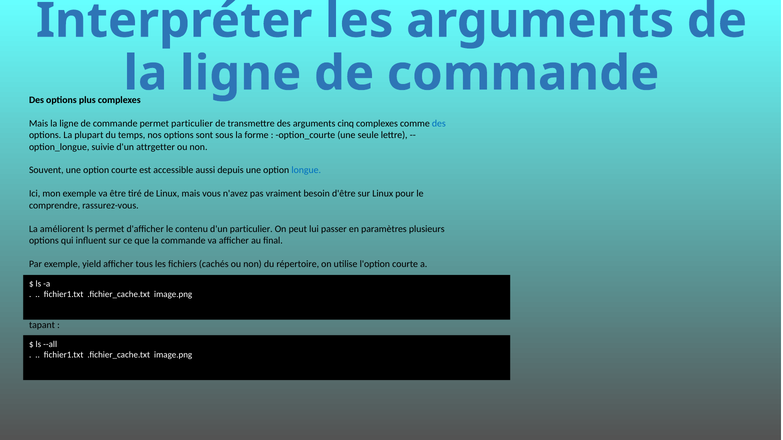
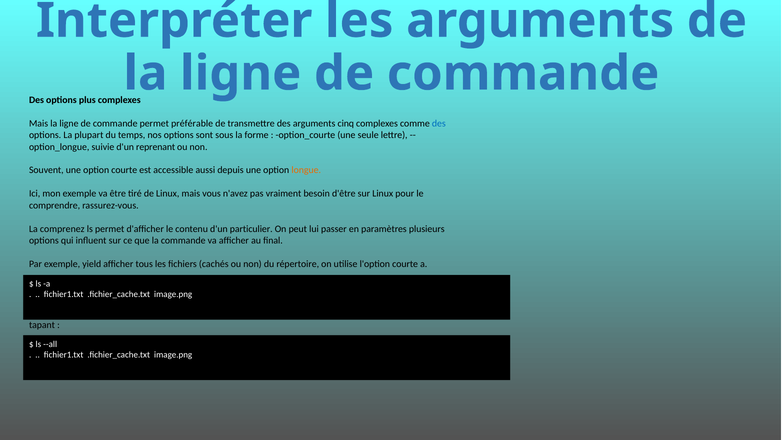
permet particulier: particulier -> préférable
attrgetter: attrgetter -> reprenant
longue at (306, 170) colour: blue -> orange
améliorent: améliorent -> comprenez
